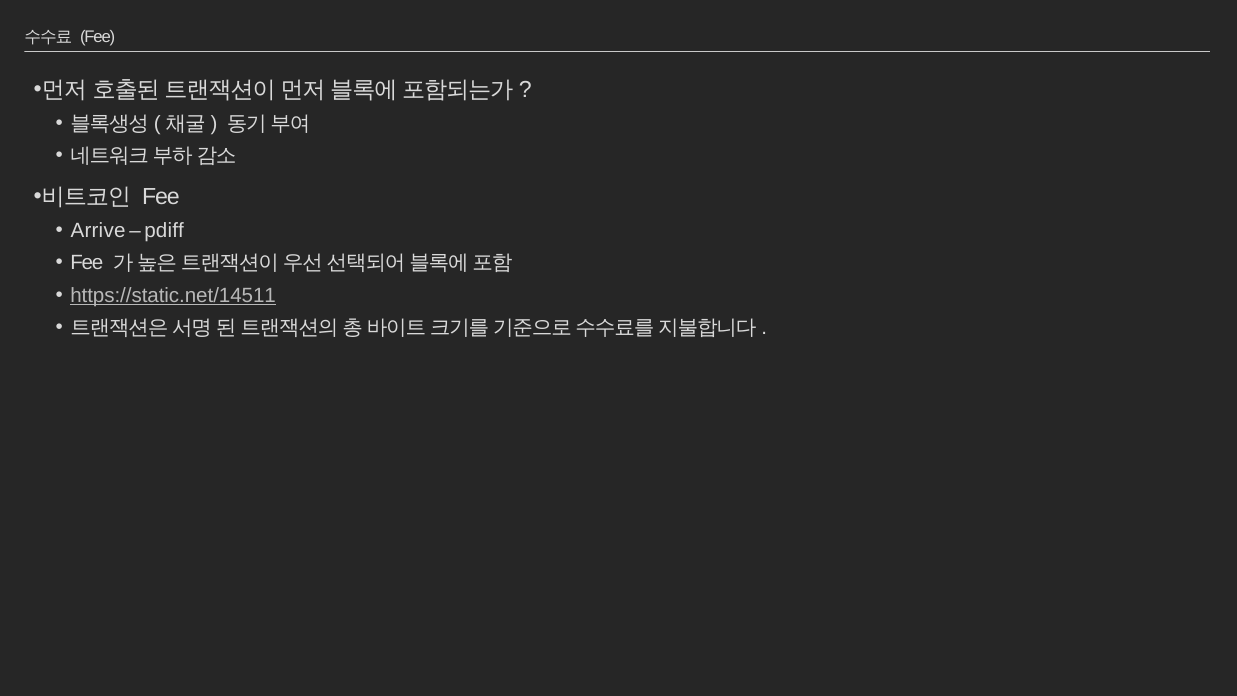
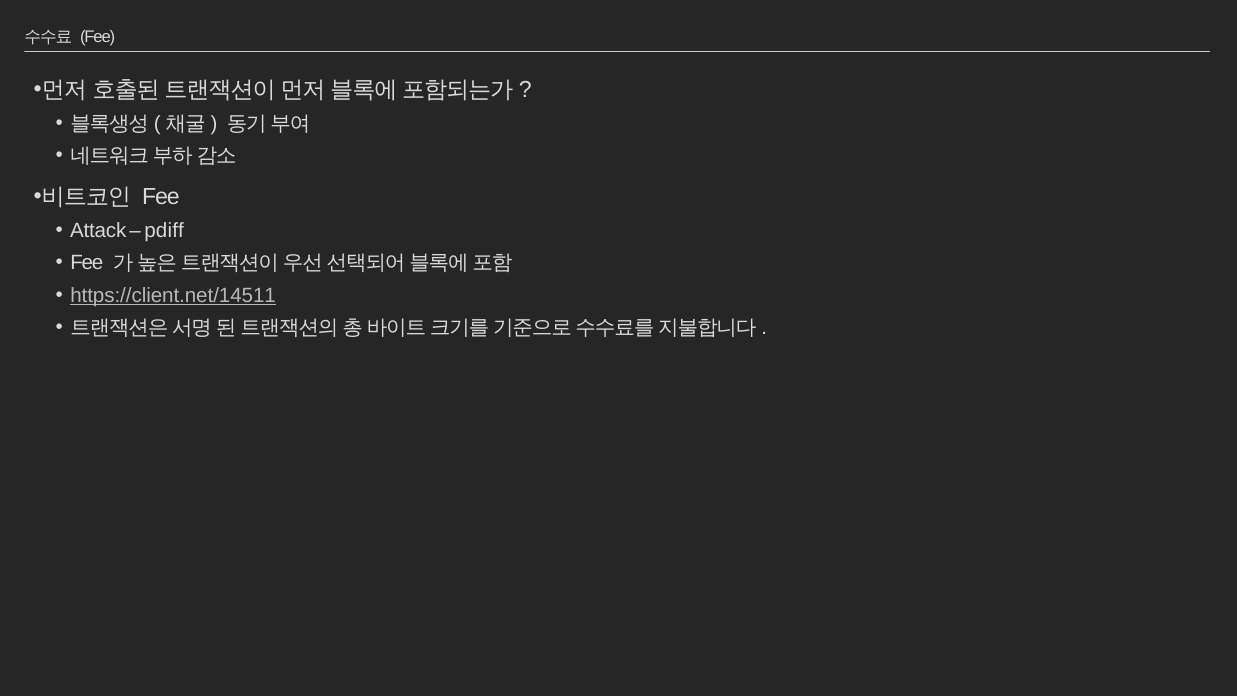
Arrive: Arrive -> Attack
https://static.net/14511: https://static.net/14511 -> https://client.net/14511
